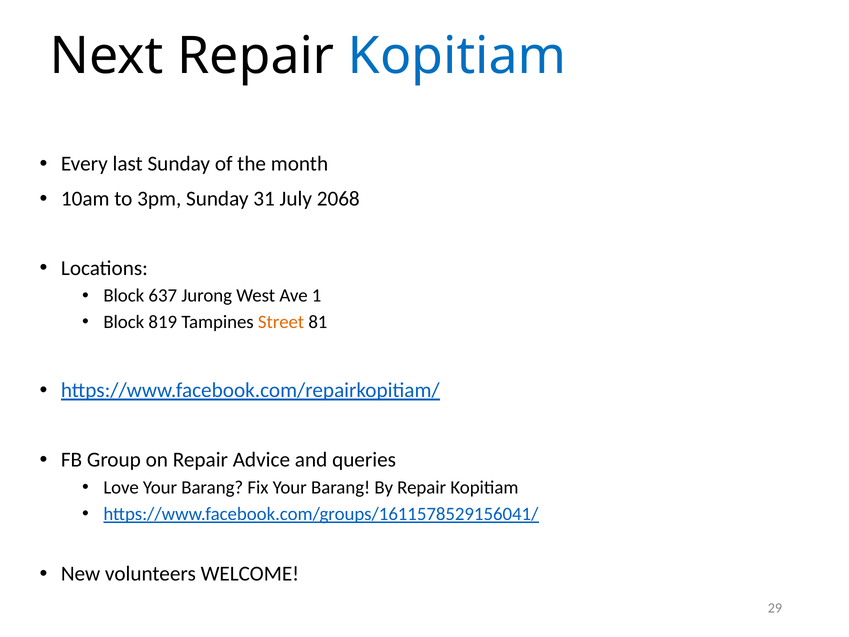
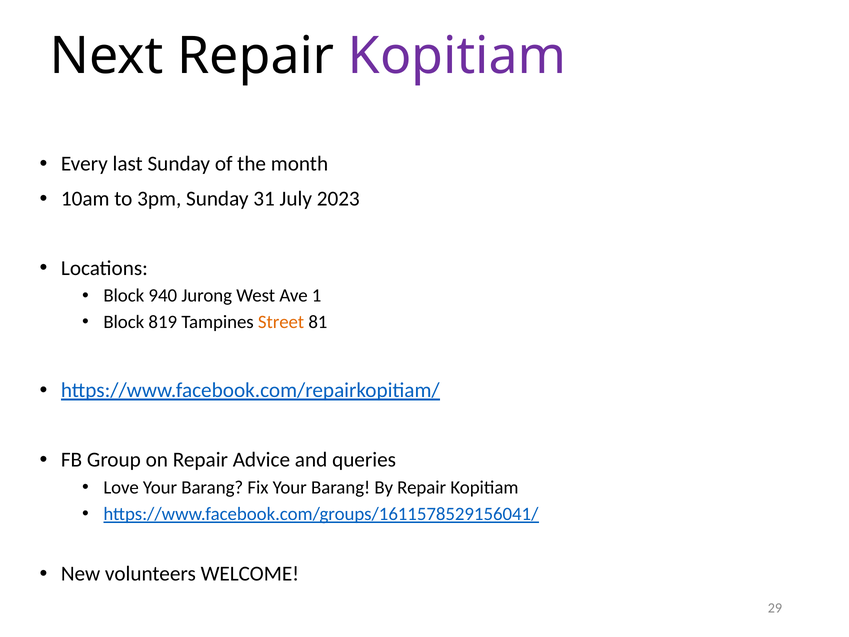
Kopitiam at (457, 56) colour: blue -> purple
2068: 2068 -> 2023
637: 637 -> 940
